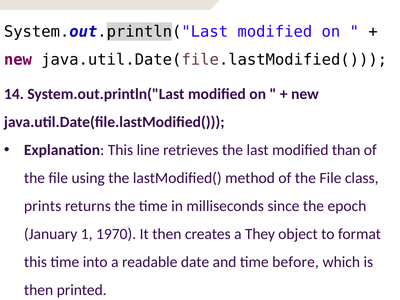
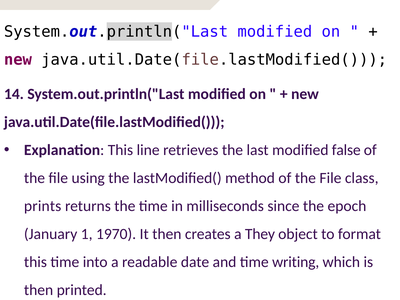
than: than -> false
before: before -> writing
